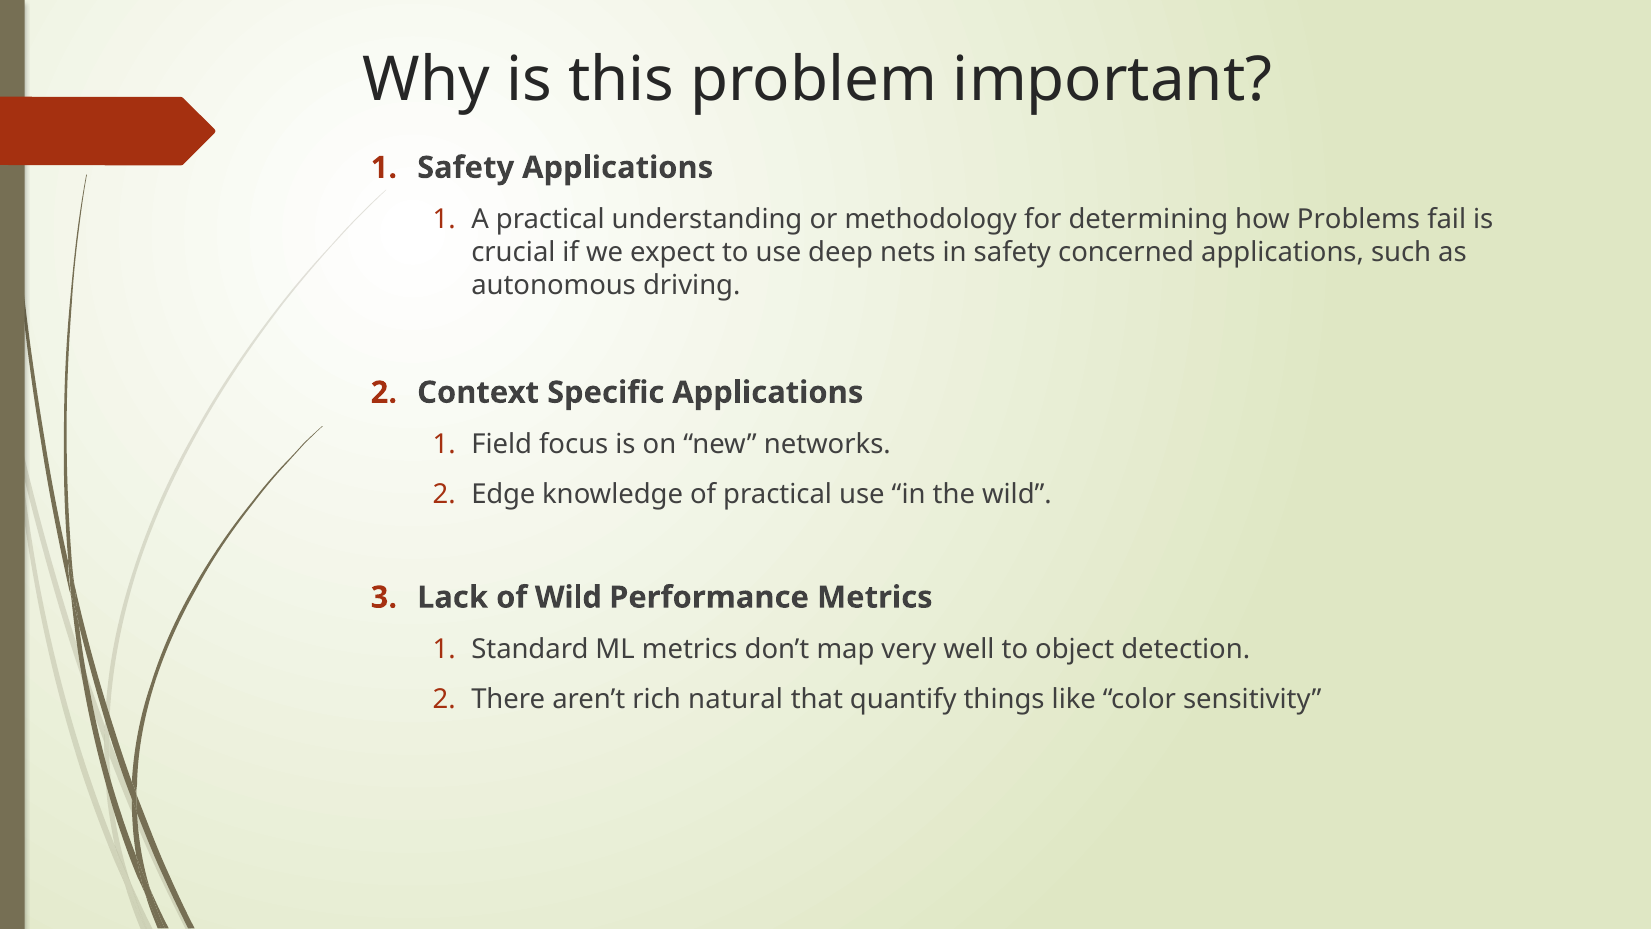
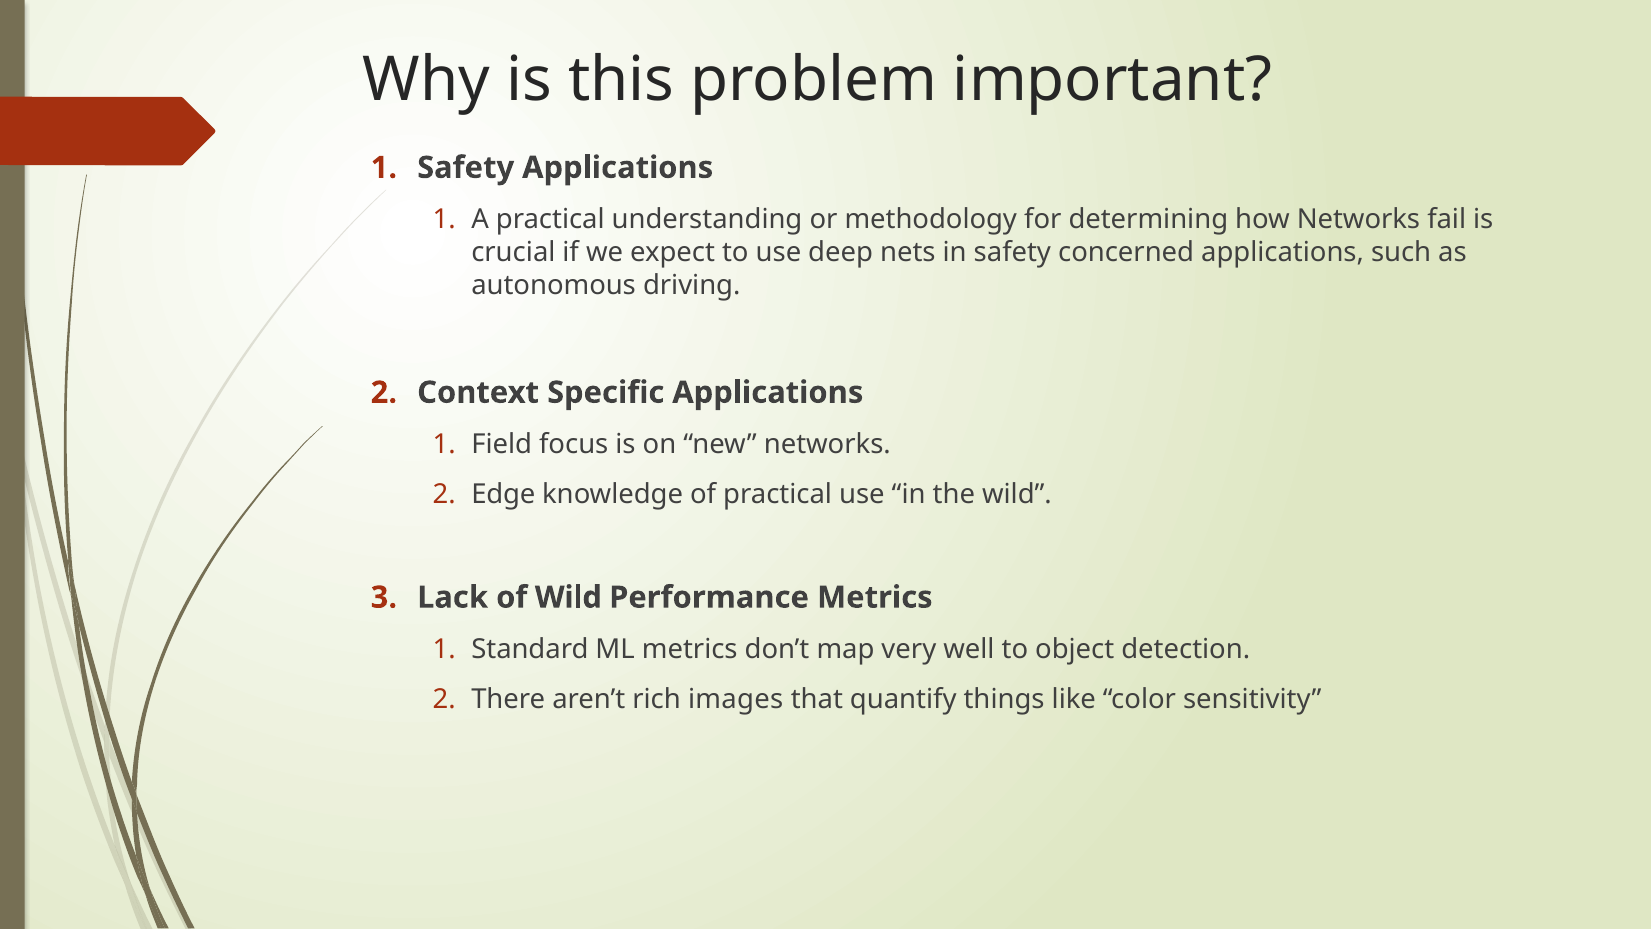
how Problems: Problems -> Networks
natural: natural -> images
